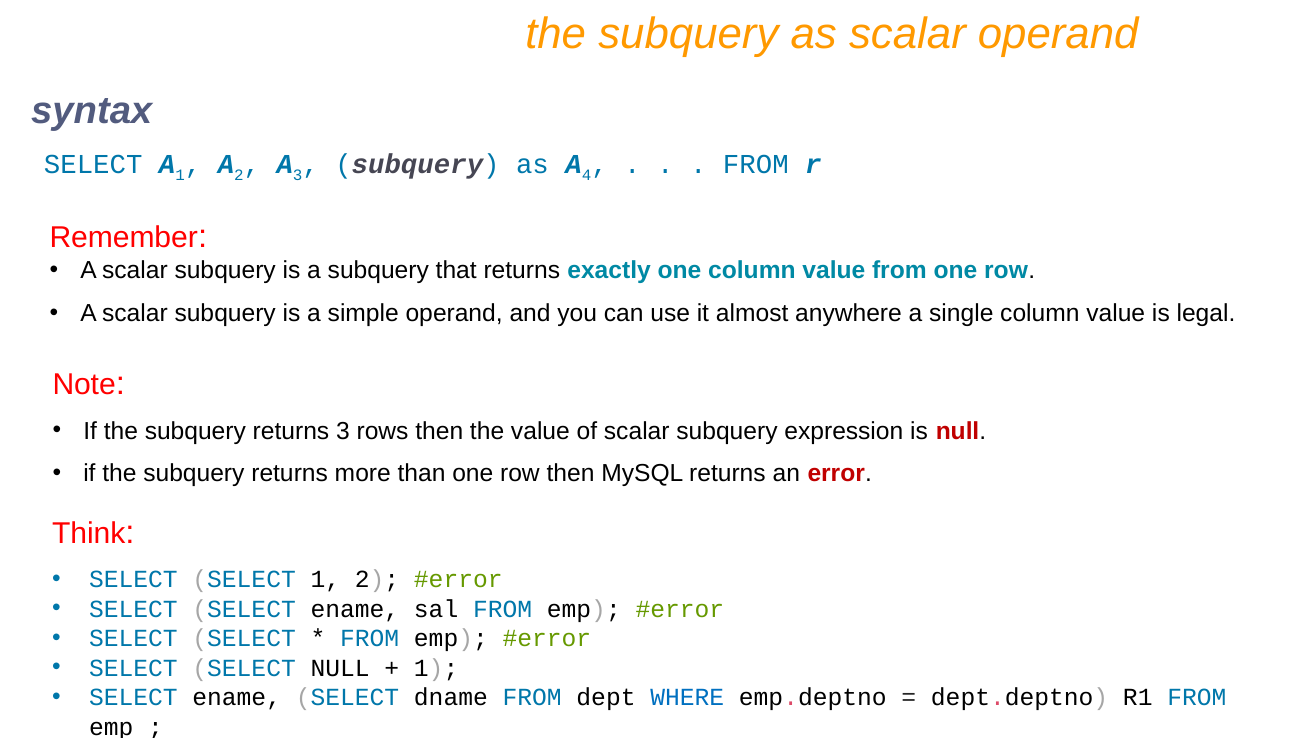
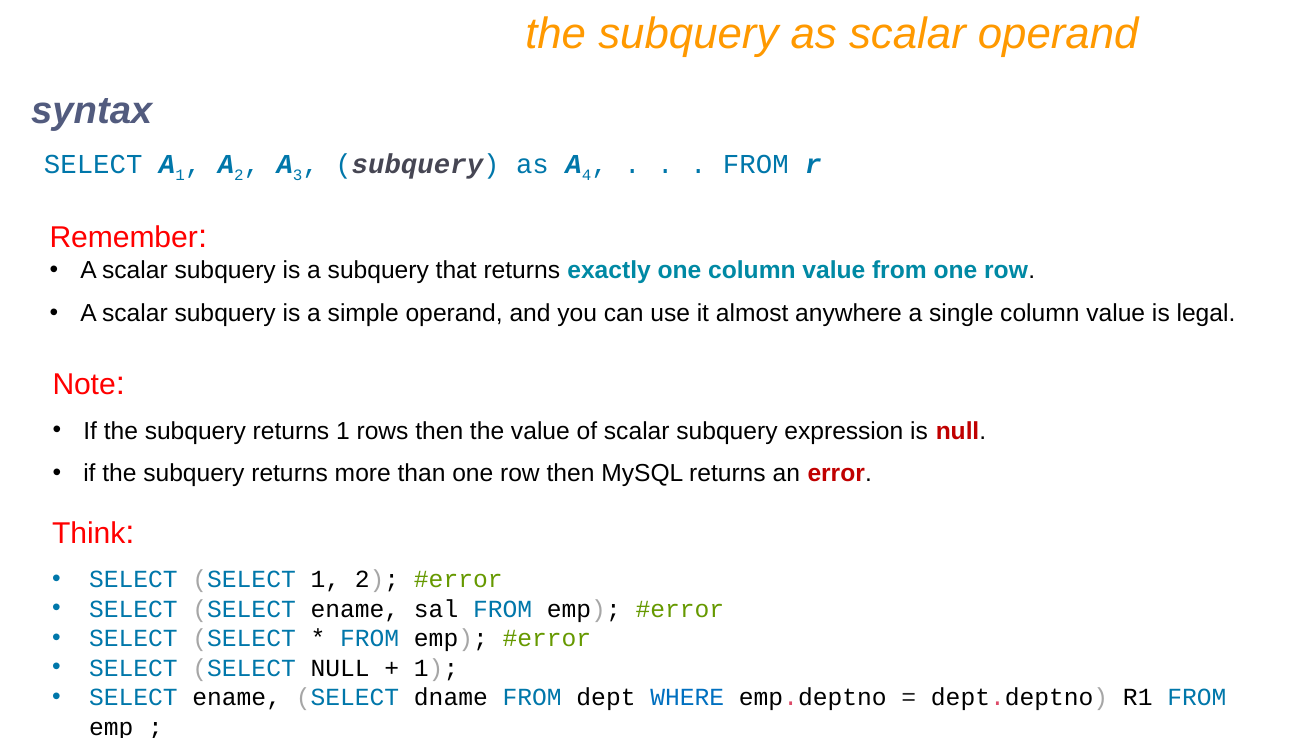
returns 3: 3 -> 1
